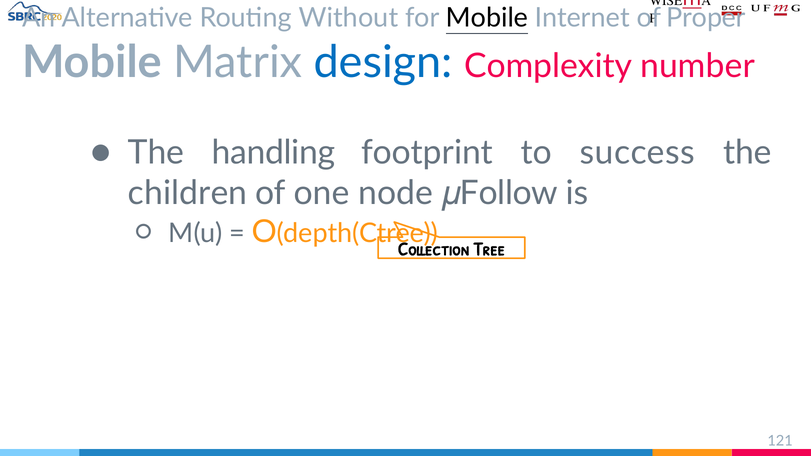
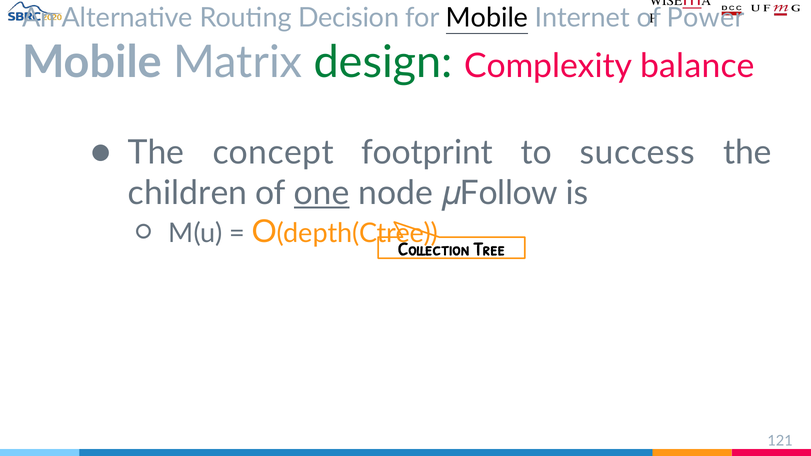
Without: Without -> Decision
Proper: Proper -> Power
design colour: blue -> green
number: number -> balance
handling: handling -> concept
one underline: none -> present
